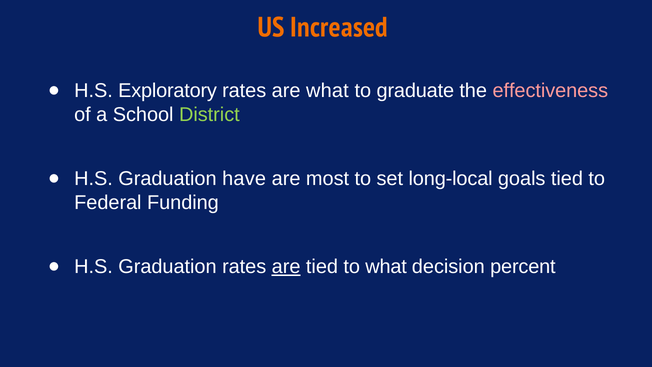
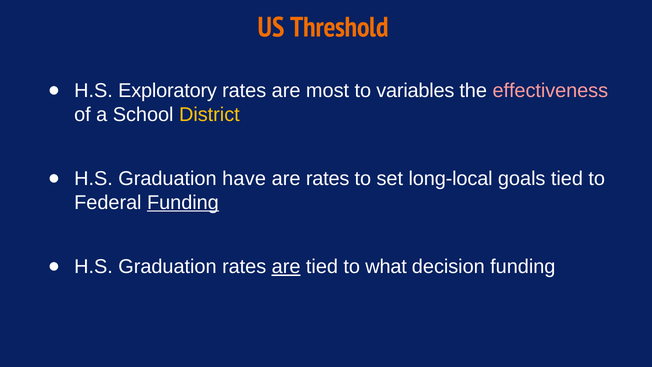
Increased: Increased -> Threshold
are what: what -> most
graduate: graduate -> variables
District colour: light green -> yellow
are most: most -> rates
Funding at (183, 202) underline: none -> present
decision percent: percent -> funding
